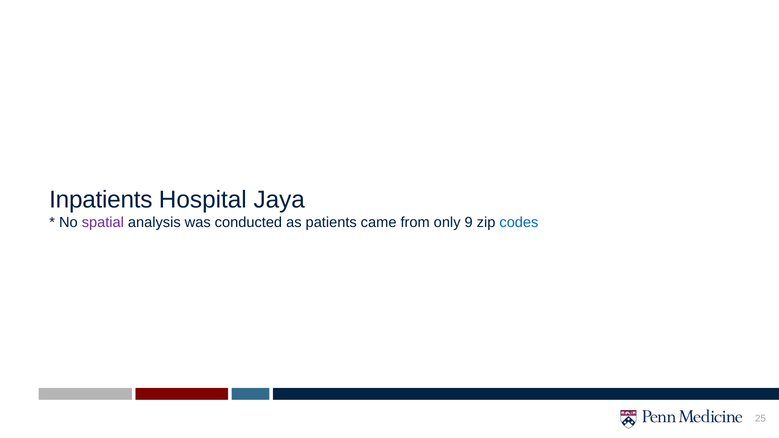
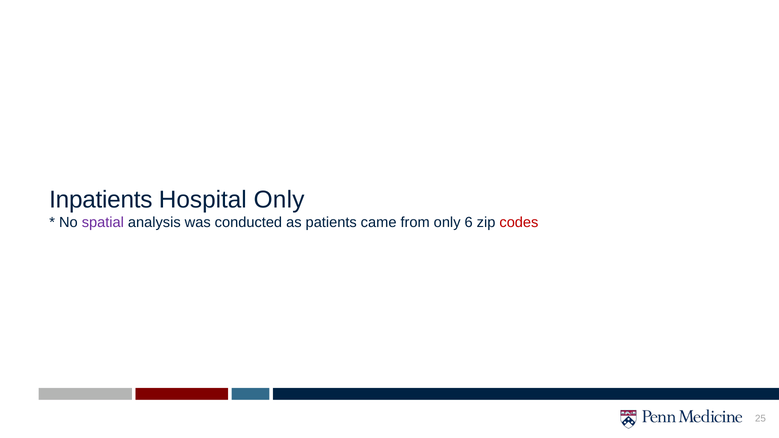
Hospital Jaya: Jaya -> Only
9: 9 -> 6
codes colour: blue -> red
